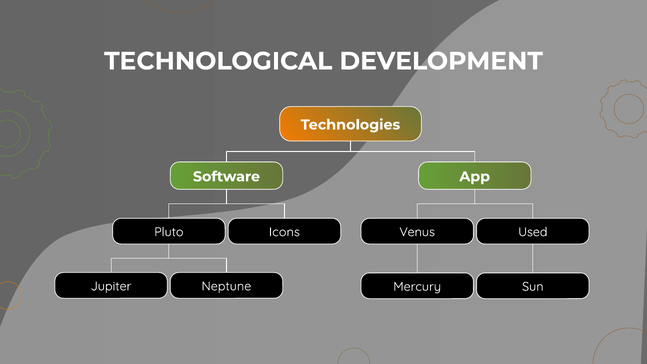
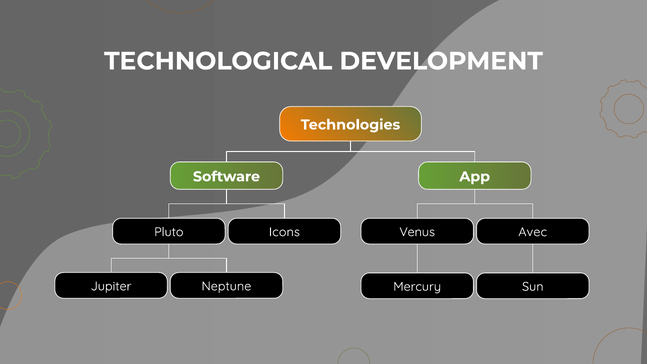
Used: Used -> Avec
